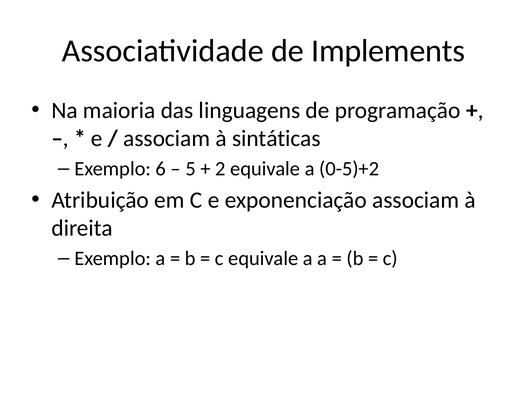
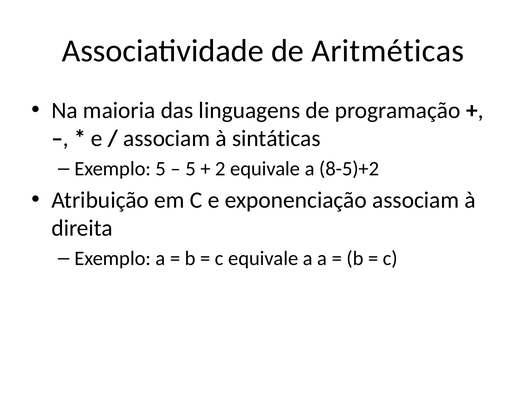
Implements: Implements -> Aritméticas
Exemplo 6: 6 -> 5
0-5)+2: 0-5)+2 -> 8-5)+2
